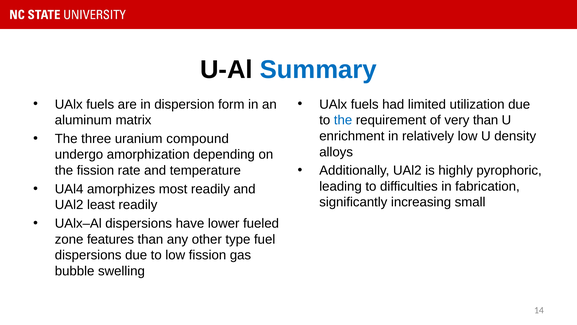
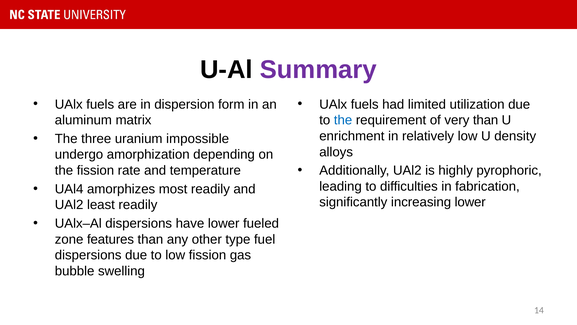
Summary colour: blue -> purple
compound: compound -> impossible
increasing small: small -> lower
